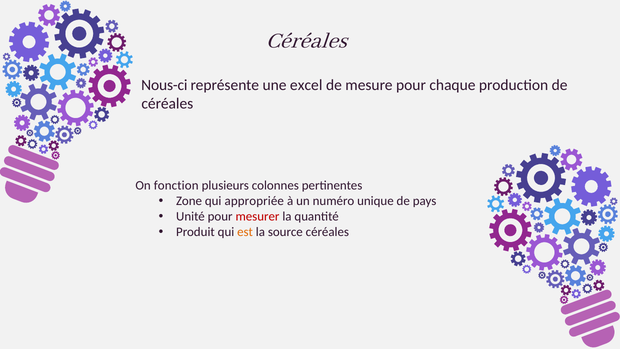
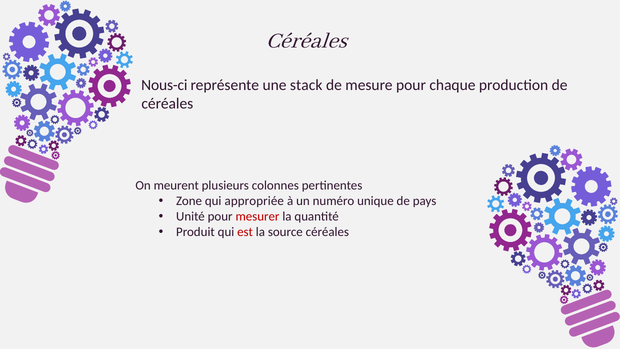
excel: excel -> stack
fonction: fonction -> meurent
est colour: orange -> red
